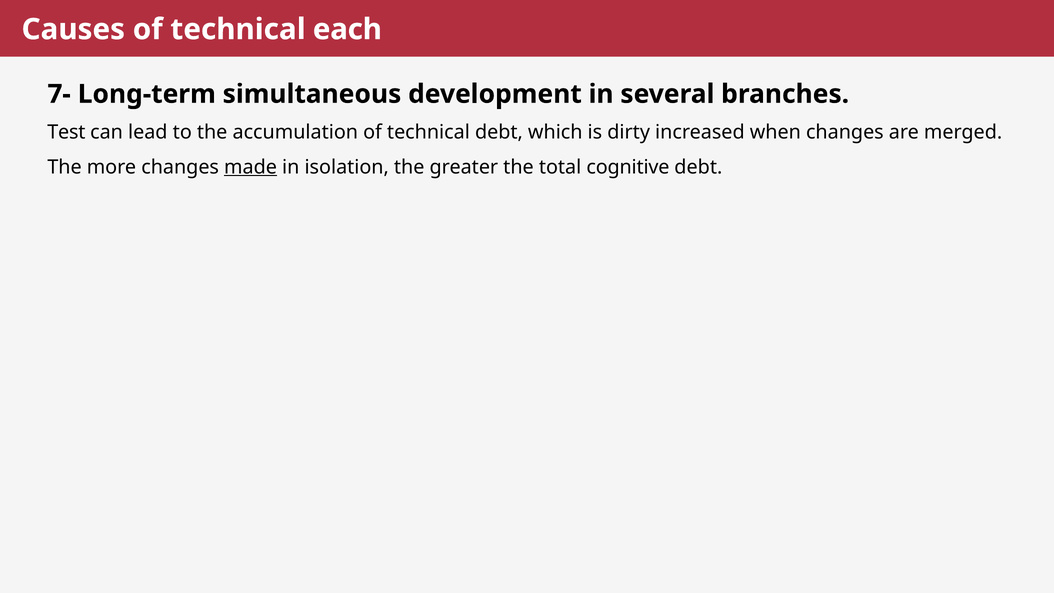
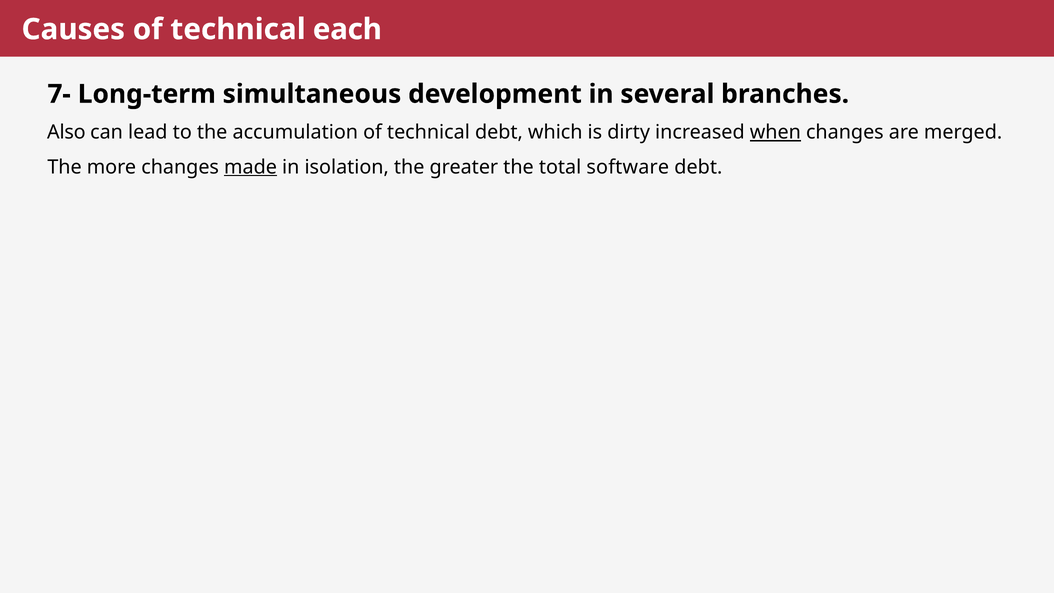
Test: Test -> Also
when underline: none -> present
cognitive: cognitive -> software
